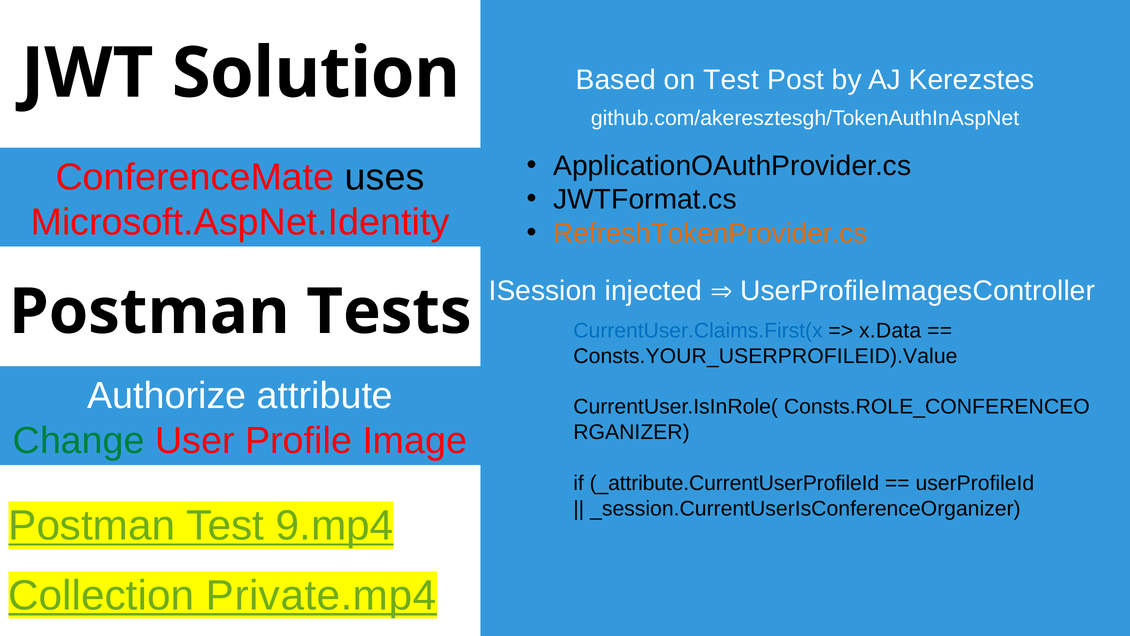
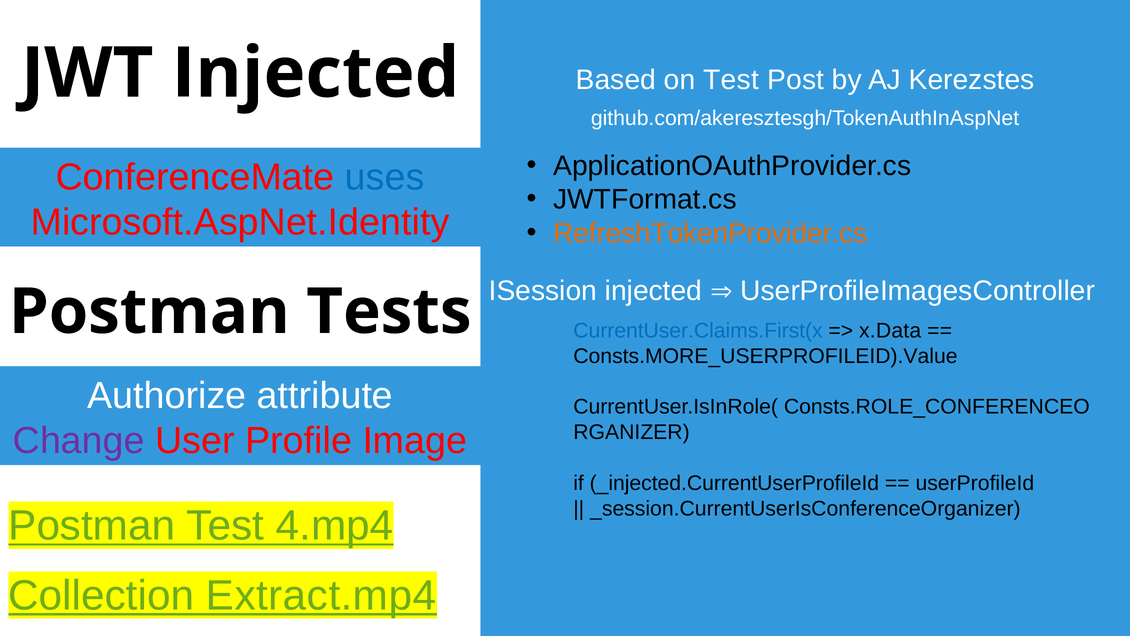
JWT Solution: Solution -> Injected
uses colour: black -> blue
Consts.YOUR_USERPROFILEID).Value: Consts.YOUR_USERPROFILEID).Value -> Consts.MORE_USERPROFILEID).Value
Change colour: green -> purple
_attribute.CurrentUserProfileId: _attribute.CurrentUserProfileId -> _injected.CurrentUserProfileId
9.mp4: 9.mp4 -> 4.mp4
Private.mp4: Private.mp4 -> Extract.mp4
